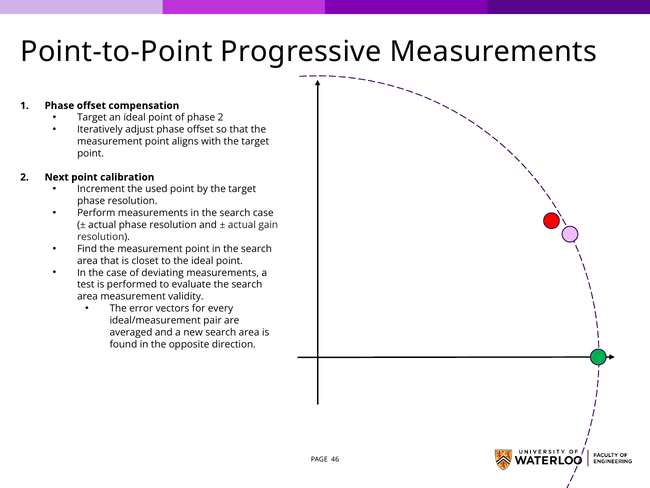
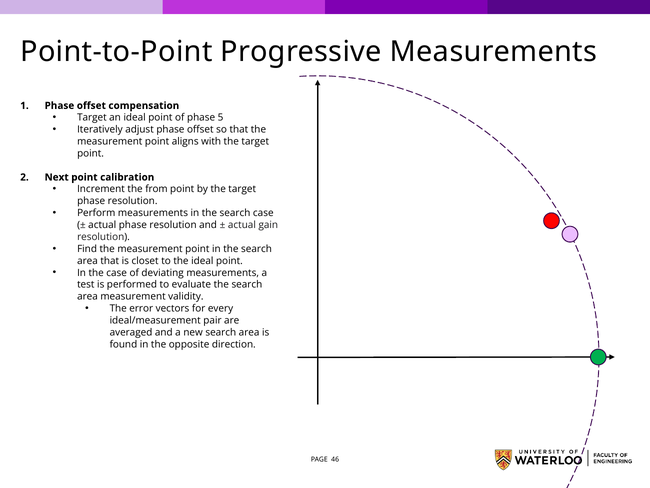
phase 2: 2 -> 5
used: used -> from
